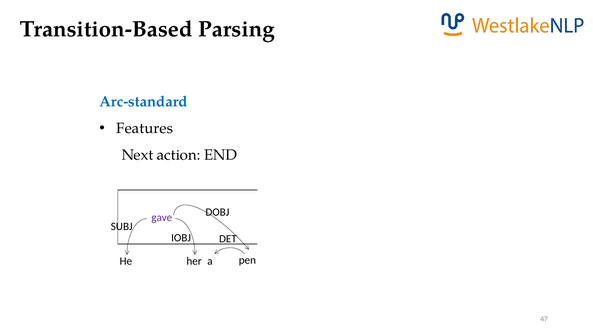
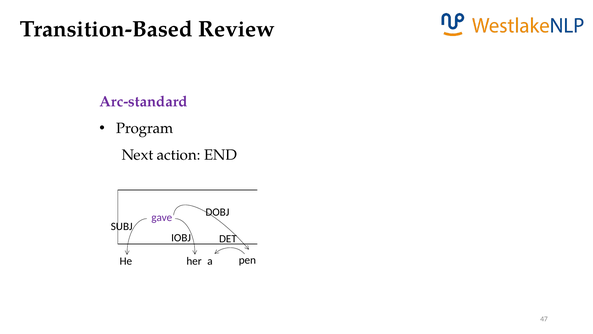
Parsing: Parsing -> Review
Arc-standard colour: blue -> purple
Features: Features -> Program
